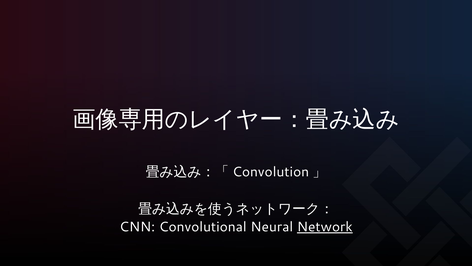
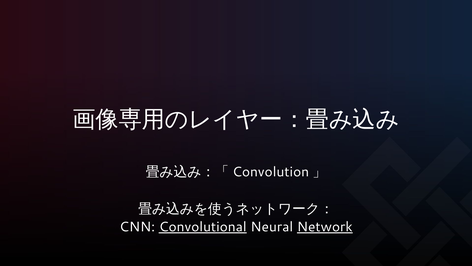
Convolutional underline: none -> present
